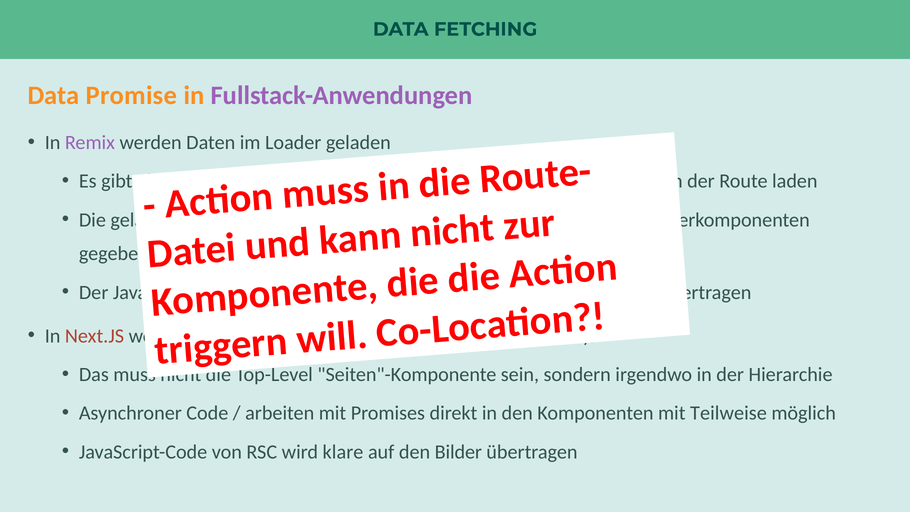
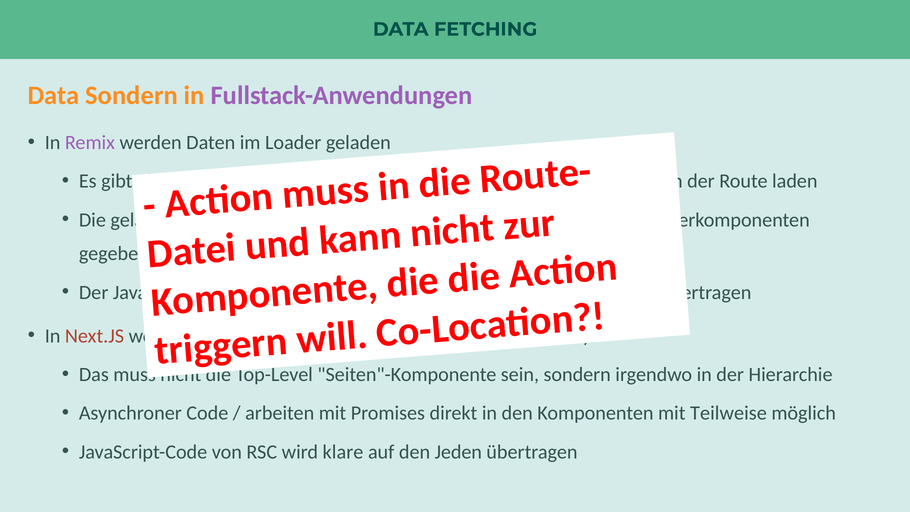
Data Promise: Promise -> Sondern
Bilder: Bilder -> Jeden
